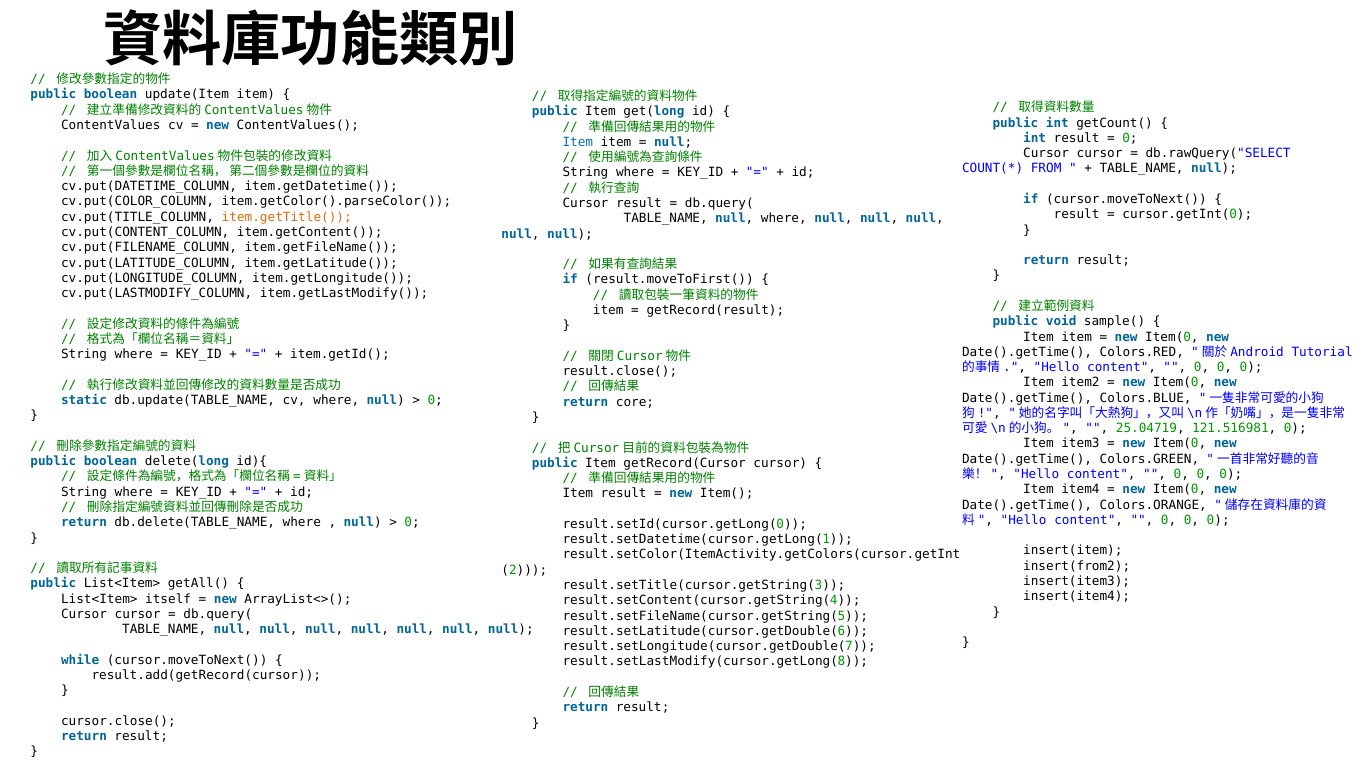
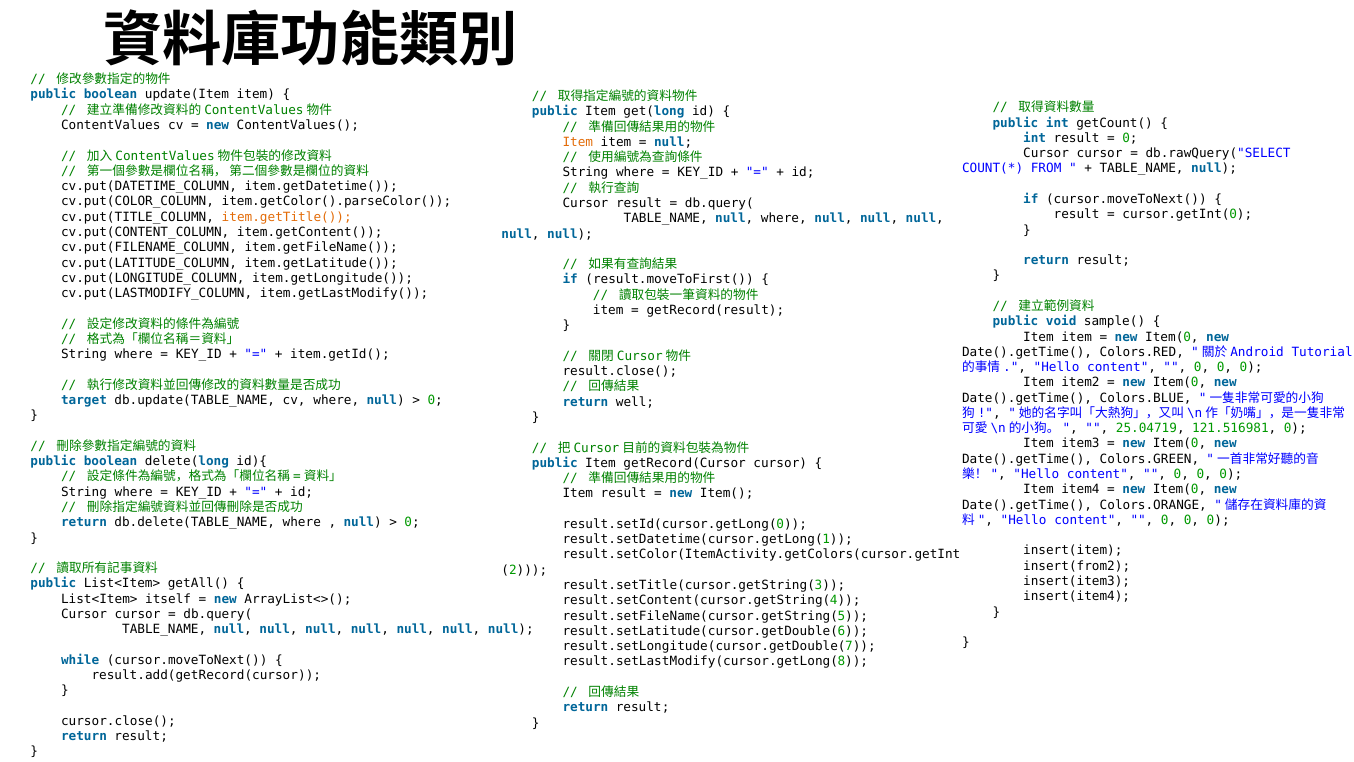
Item at (578, 142) colour: blue -> orange
static: static -> target
core: core -> well
